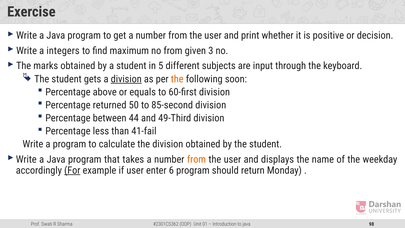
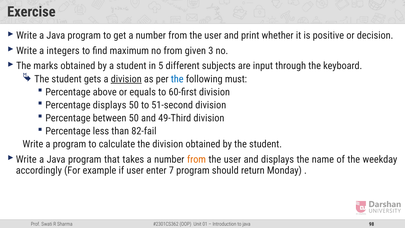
the at (177, 79) colour: orange -> blue
soon: soon -> must
Percentage returned: returned -> displays
85-second: 85-second -> 51-second
between 44: 44 -> 50
41-fail: 41-fail -> 82-fail
For underline: present -> none
6: 6 -> 7
